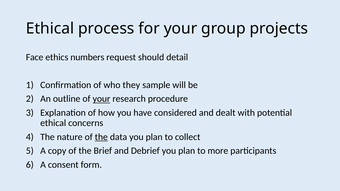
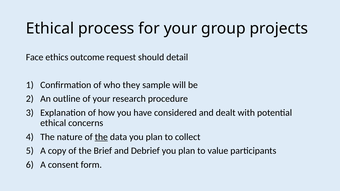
numbers: numbers -> outcome
your at (101, 99) underline: present -> none
more: more -> value
